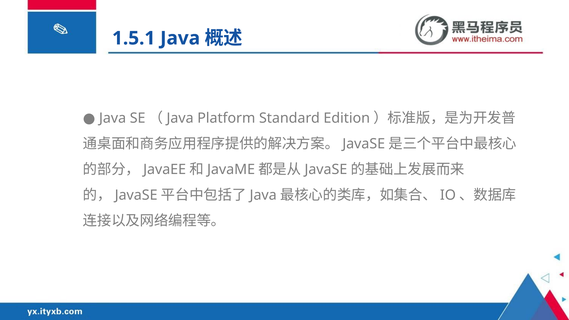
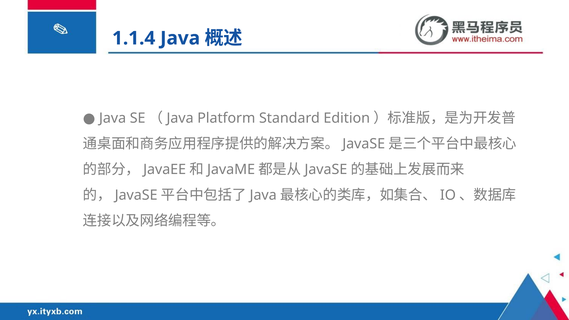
1.5.1: 1.5.1 -> 1.1.4
